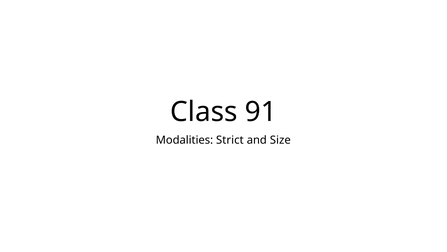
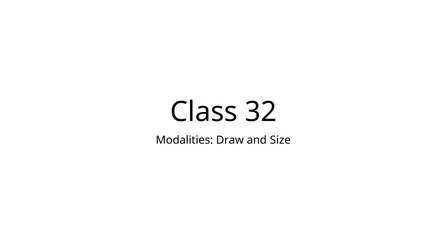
91: 91 -> 32
Strict: Strict -> Draw
